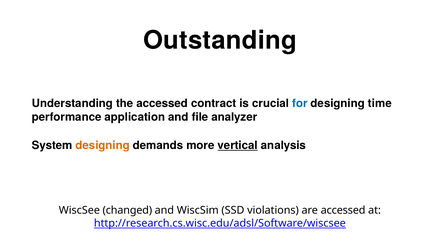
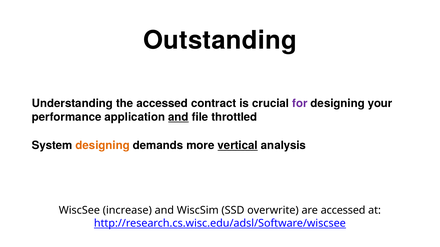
for colour: blue -> purple
time: time -> your
and at (178, 117) underline: none -> present
analyzer: analyzer -> throttled
changed: changed -> increase
violations: violations -> overwrite
